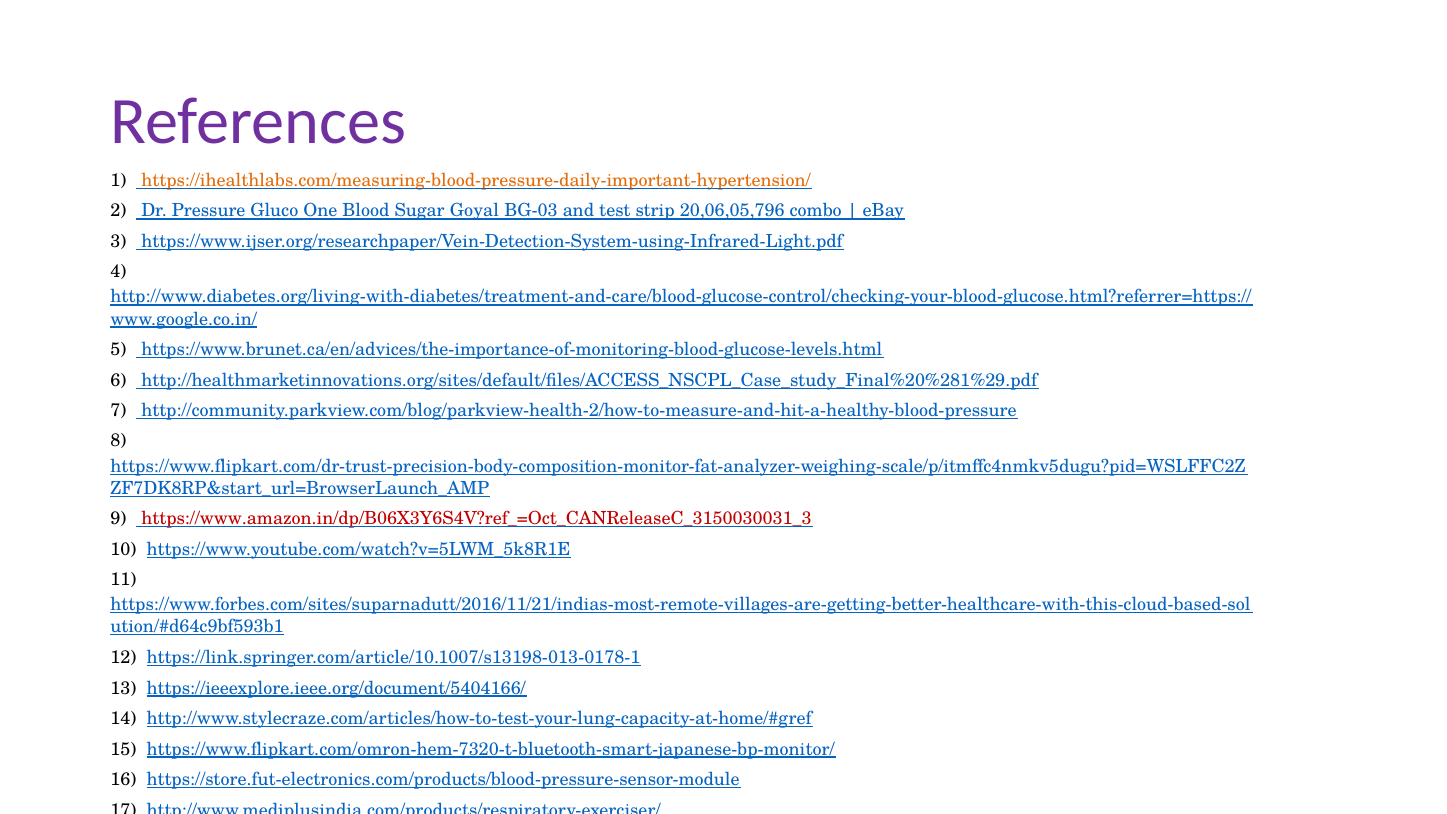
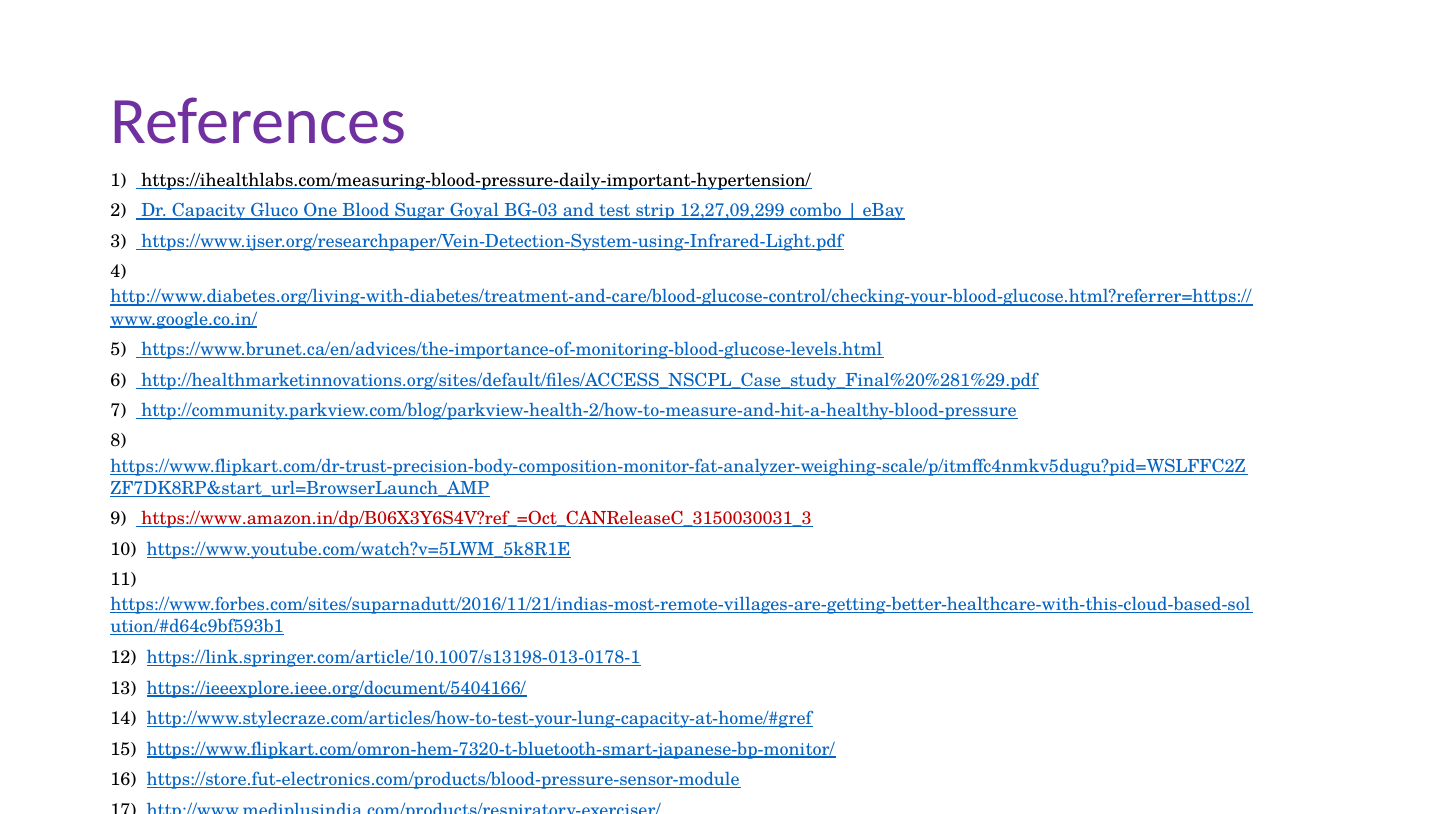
https://ihealthlabs.com/measuring-blood-pressure-daily-important-hypertension/ colour: orange -> black
Pressure: Pressure -> Capacity
20,06,05,796: 20,06,05,796 -> 12,27,09,299
